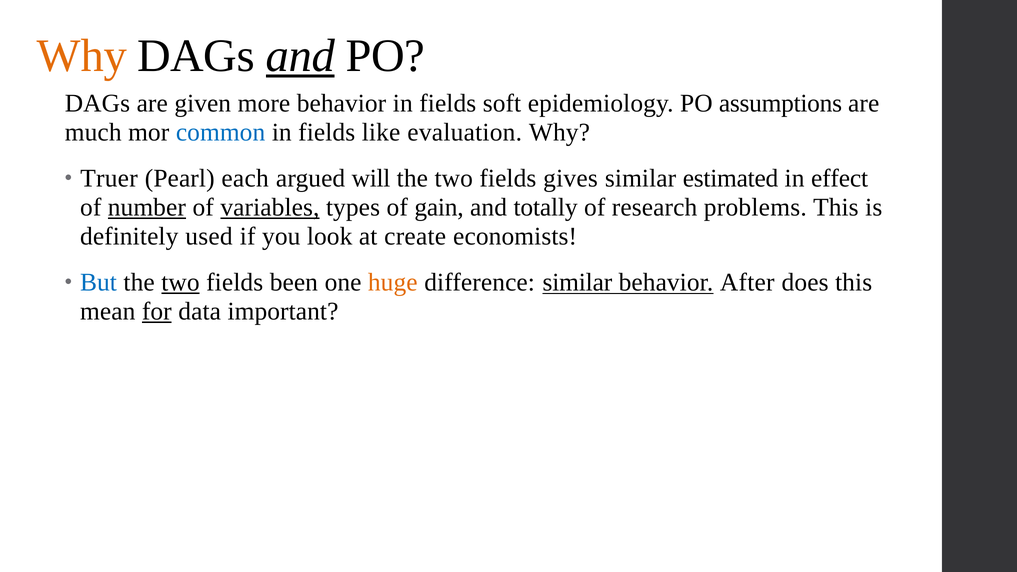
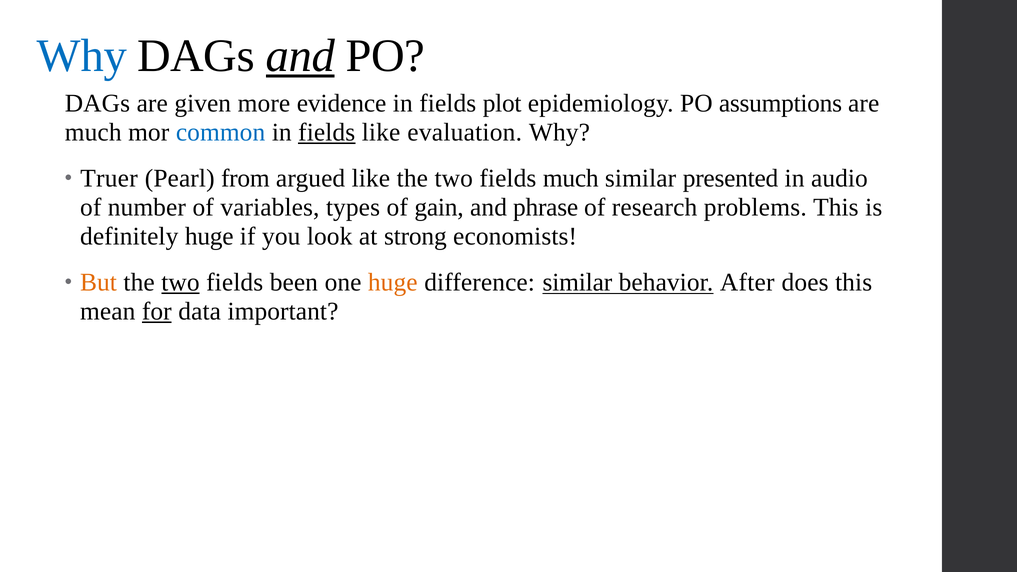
Why at (82, 56) colour: orange -> blue
more behavior: behavior -> evidence
soft: soft -> plot
fields at (327, 132) underline: none -> present
each: each -> from
argued will: will -> like
fields gives: gives -> much
estimated: estimated -> presented
effect: effect -> audio
number underline: present -> none
variables underline: present -> none
totally: totally -> phrase
definitely used: used -> huge
create: create -> strong
But colour: blue -> orange
